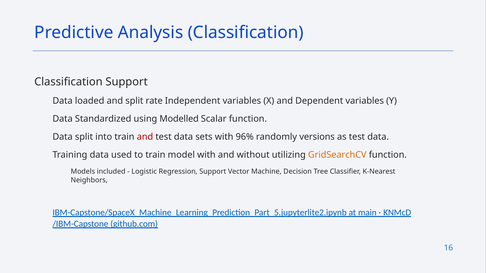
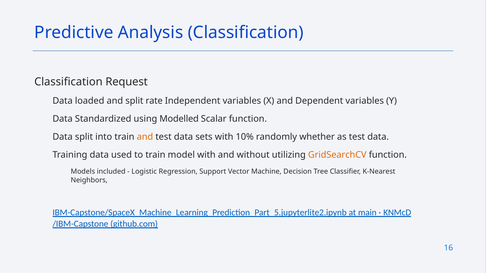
Classification Support: Support -> Request
and at (145, 137) colour: red -> orange
96%: 96% -> 10%
versions: versions -> whether
